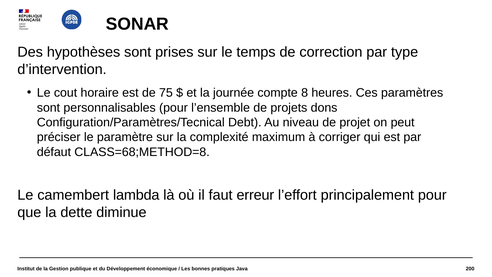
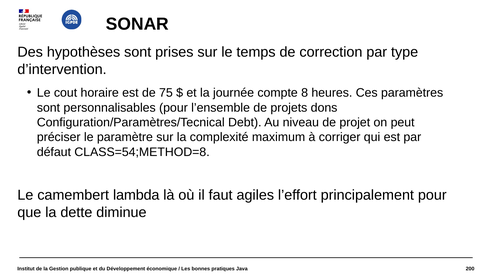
CLASS=68;METHOD=8: CLASS=68;METHOD=8 -> CLASS=54;METHOD=8
erreur: erreur -> agiles
